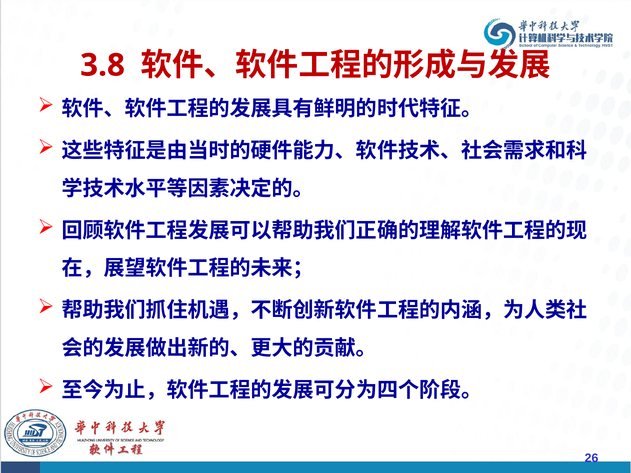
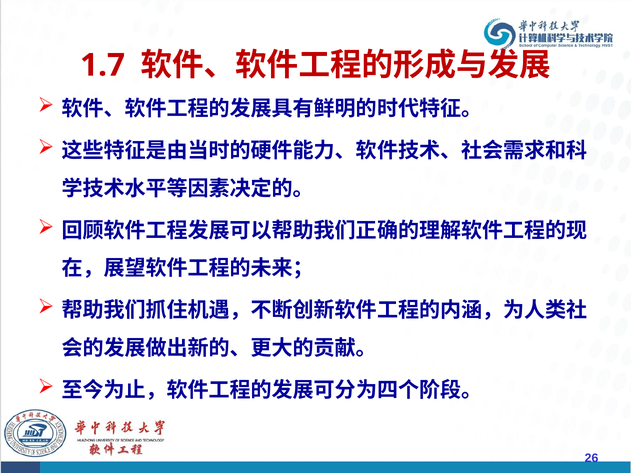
3.8: 3.8 -> 1.7
